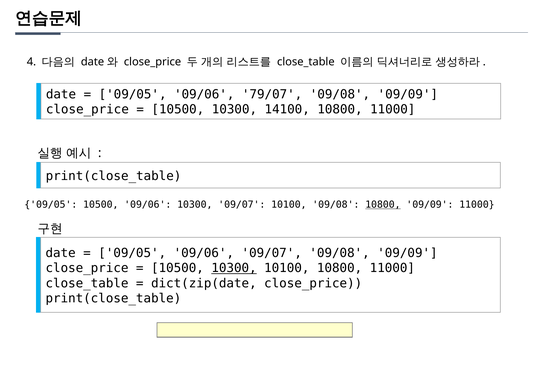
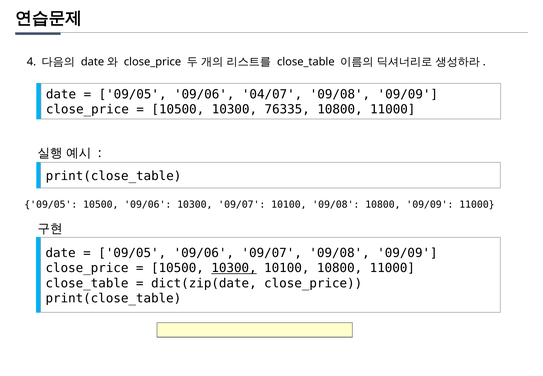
79/07: 79/07 -> 04/07
14100: 14100 -> 76335
10800 at (383, 205) underline: present -> none
